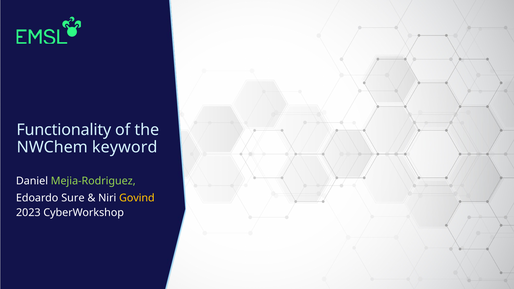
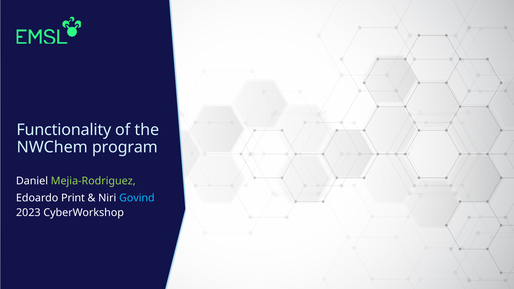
keyword: keyword -> program
Sure: Sure -> Print
Govind colour: yellow -> light blue
